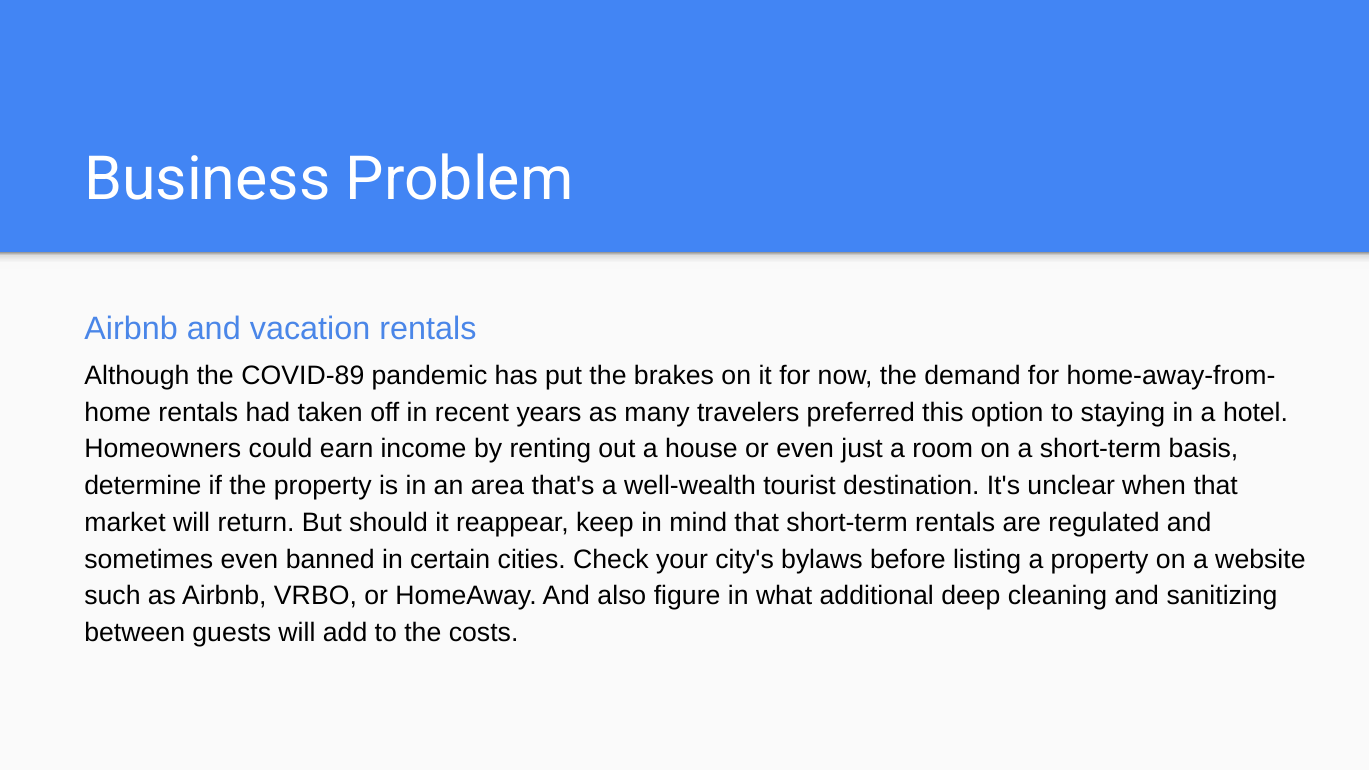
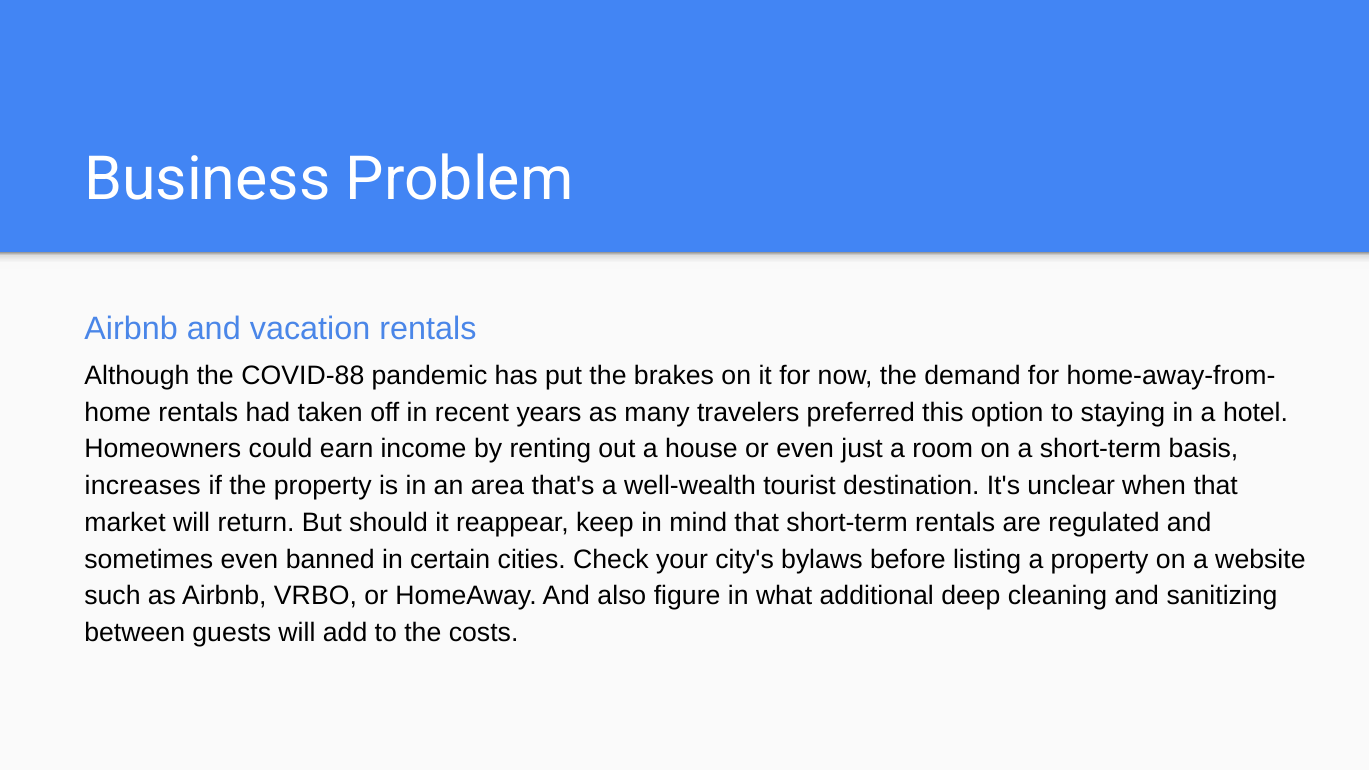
COVID-89: COVID-89 -> COVID-88
determine: determine -> increases
